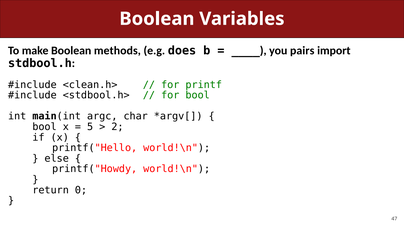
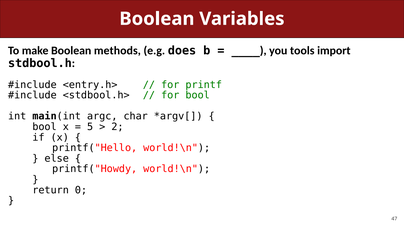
pairs: pairs -> tools
<clean.h>: <clean.h> -> <entry.h>
